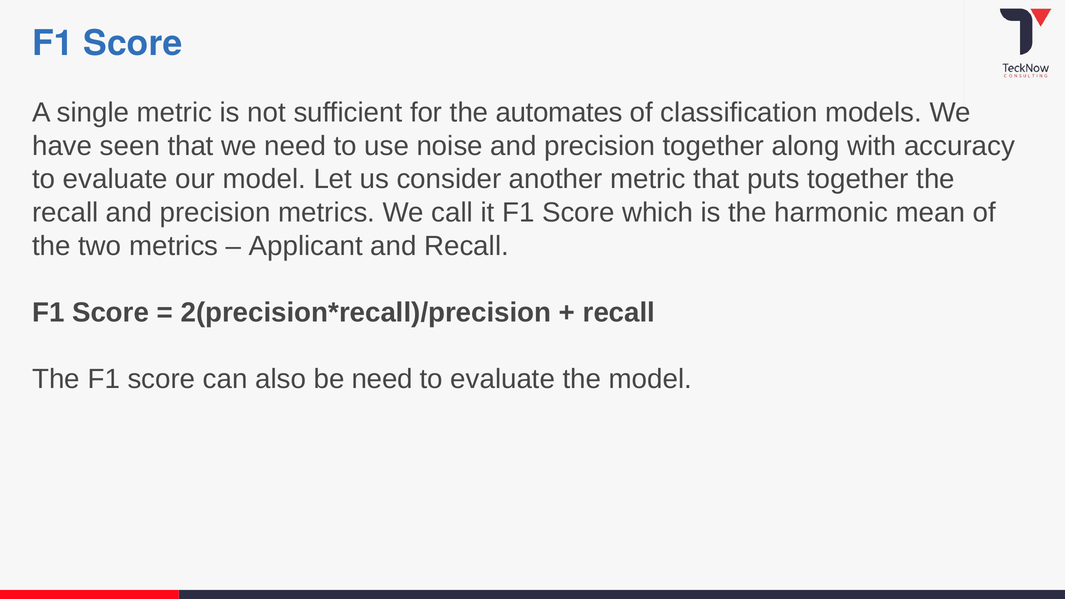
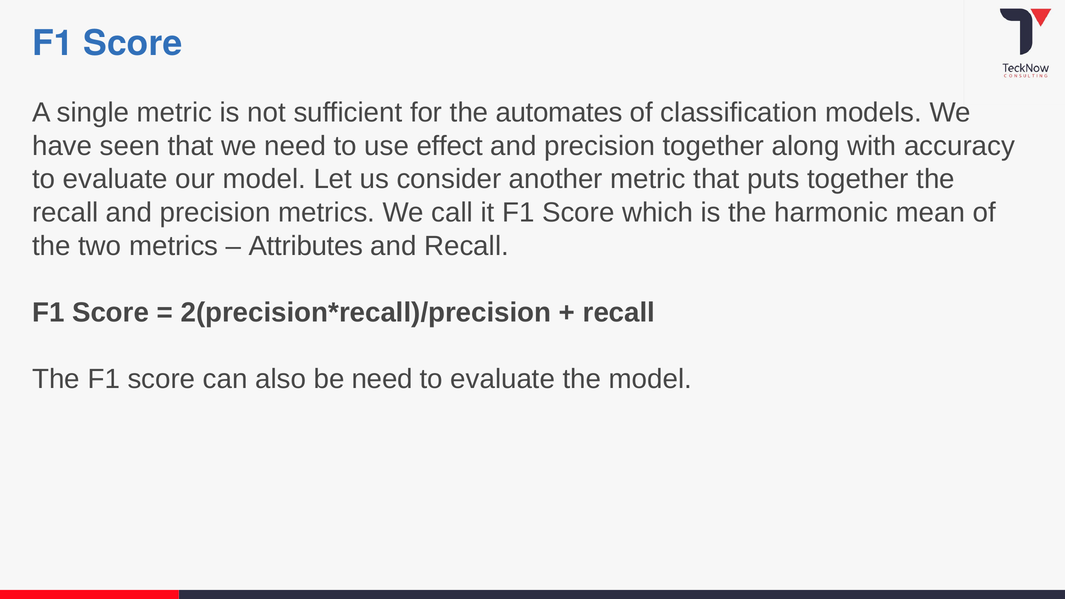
noise: noise -> effect
Applicant: Applicant -> Attributes
